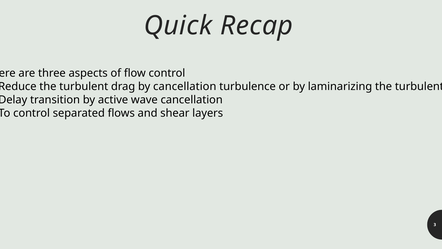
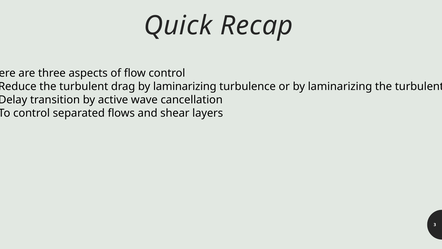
drag by cancellation: cancellation -> laminarizing
